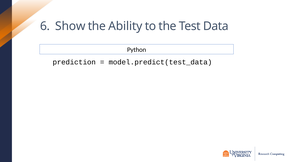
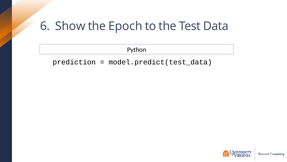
Ability: Ability -> Epoch
